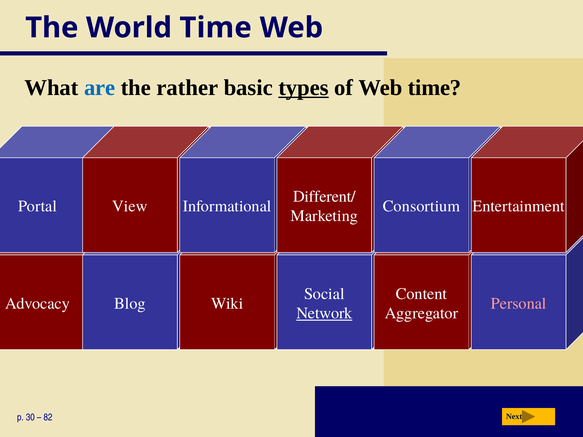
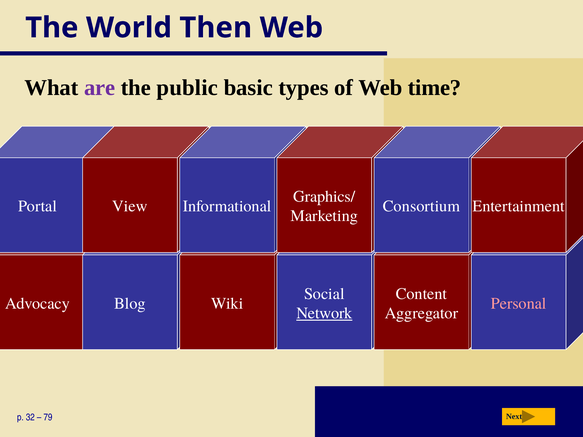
World Time: Time -> Then
are colour: blue -> purple
rather: rather -> public
types underline: present -> none
Different/: Different/ -> Graphics/
30: 30 -> 32
82: 82 -> 79
